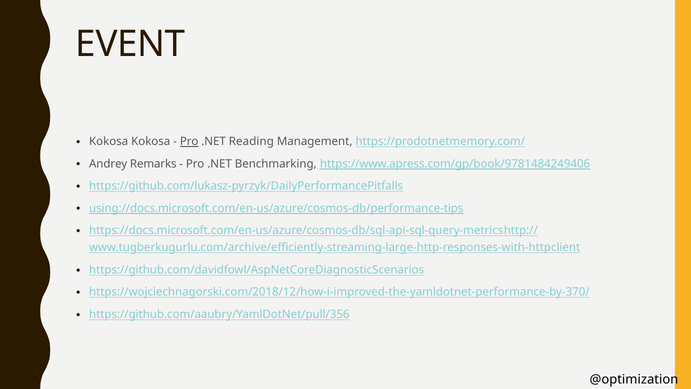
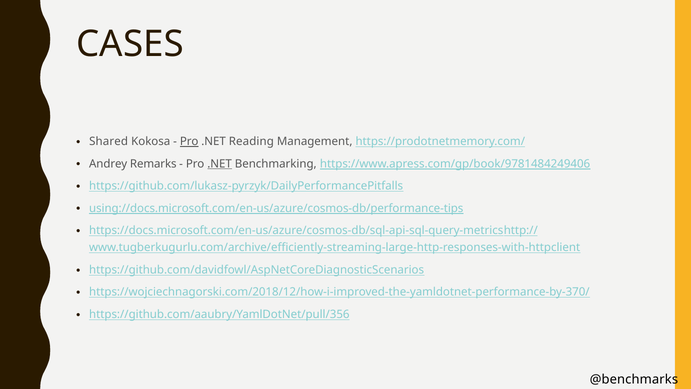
EVENT: EVENT -> CASES
Kokosa at (109, 141): Kokosa -> Shared
.NET at (220, 164) underline: none -> present
@optimization: @optimization -> @benchmarks
